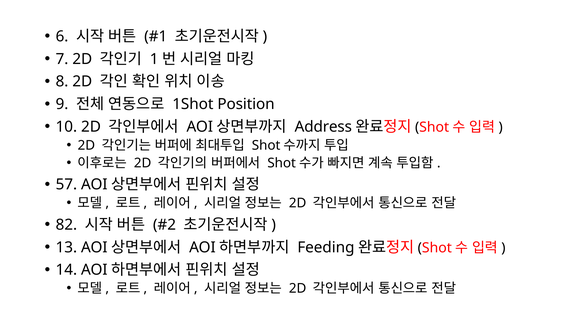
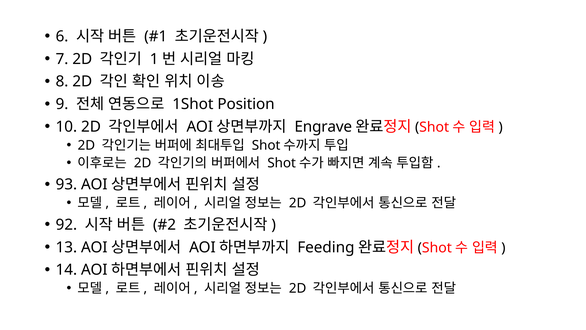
Address: Address -> Engrave
57: 57 -> 93
82: 82 -> 92
